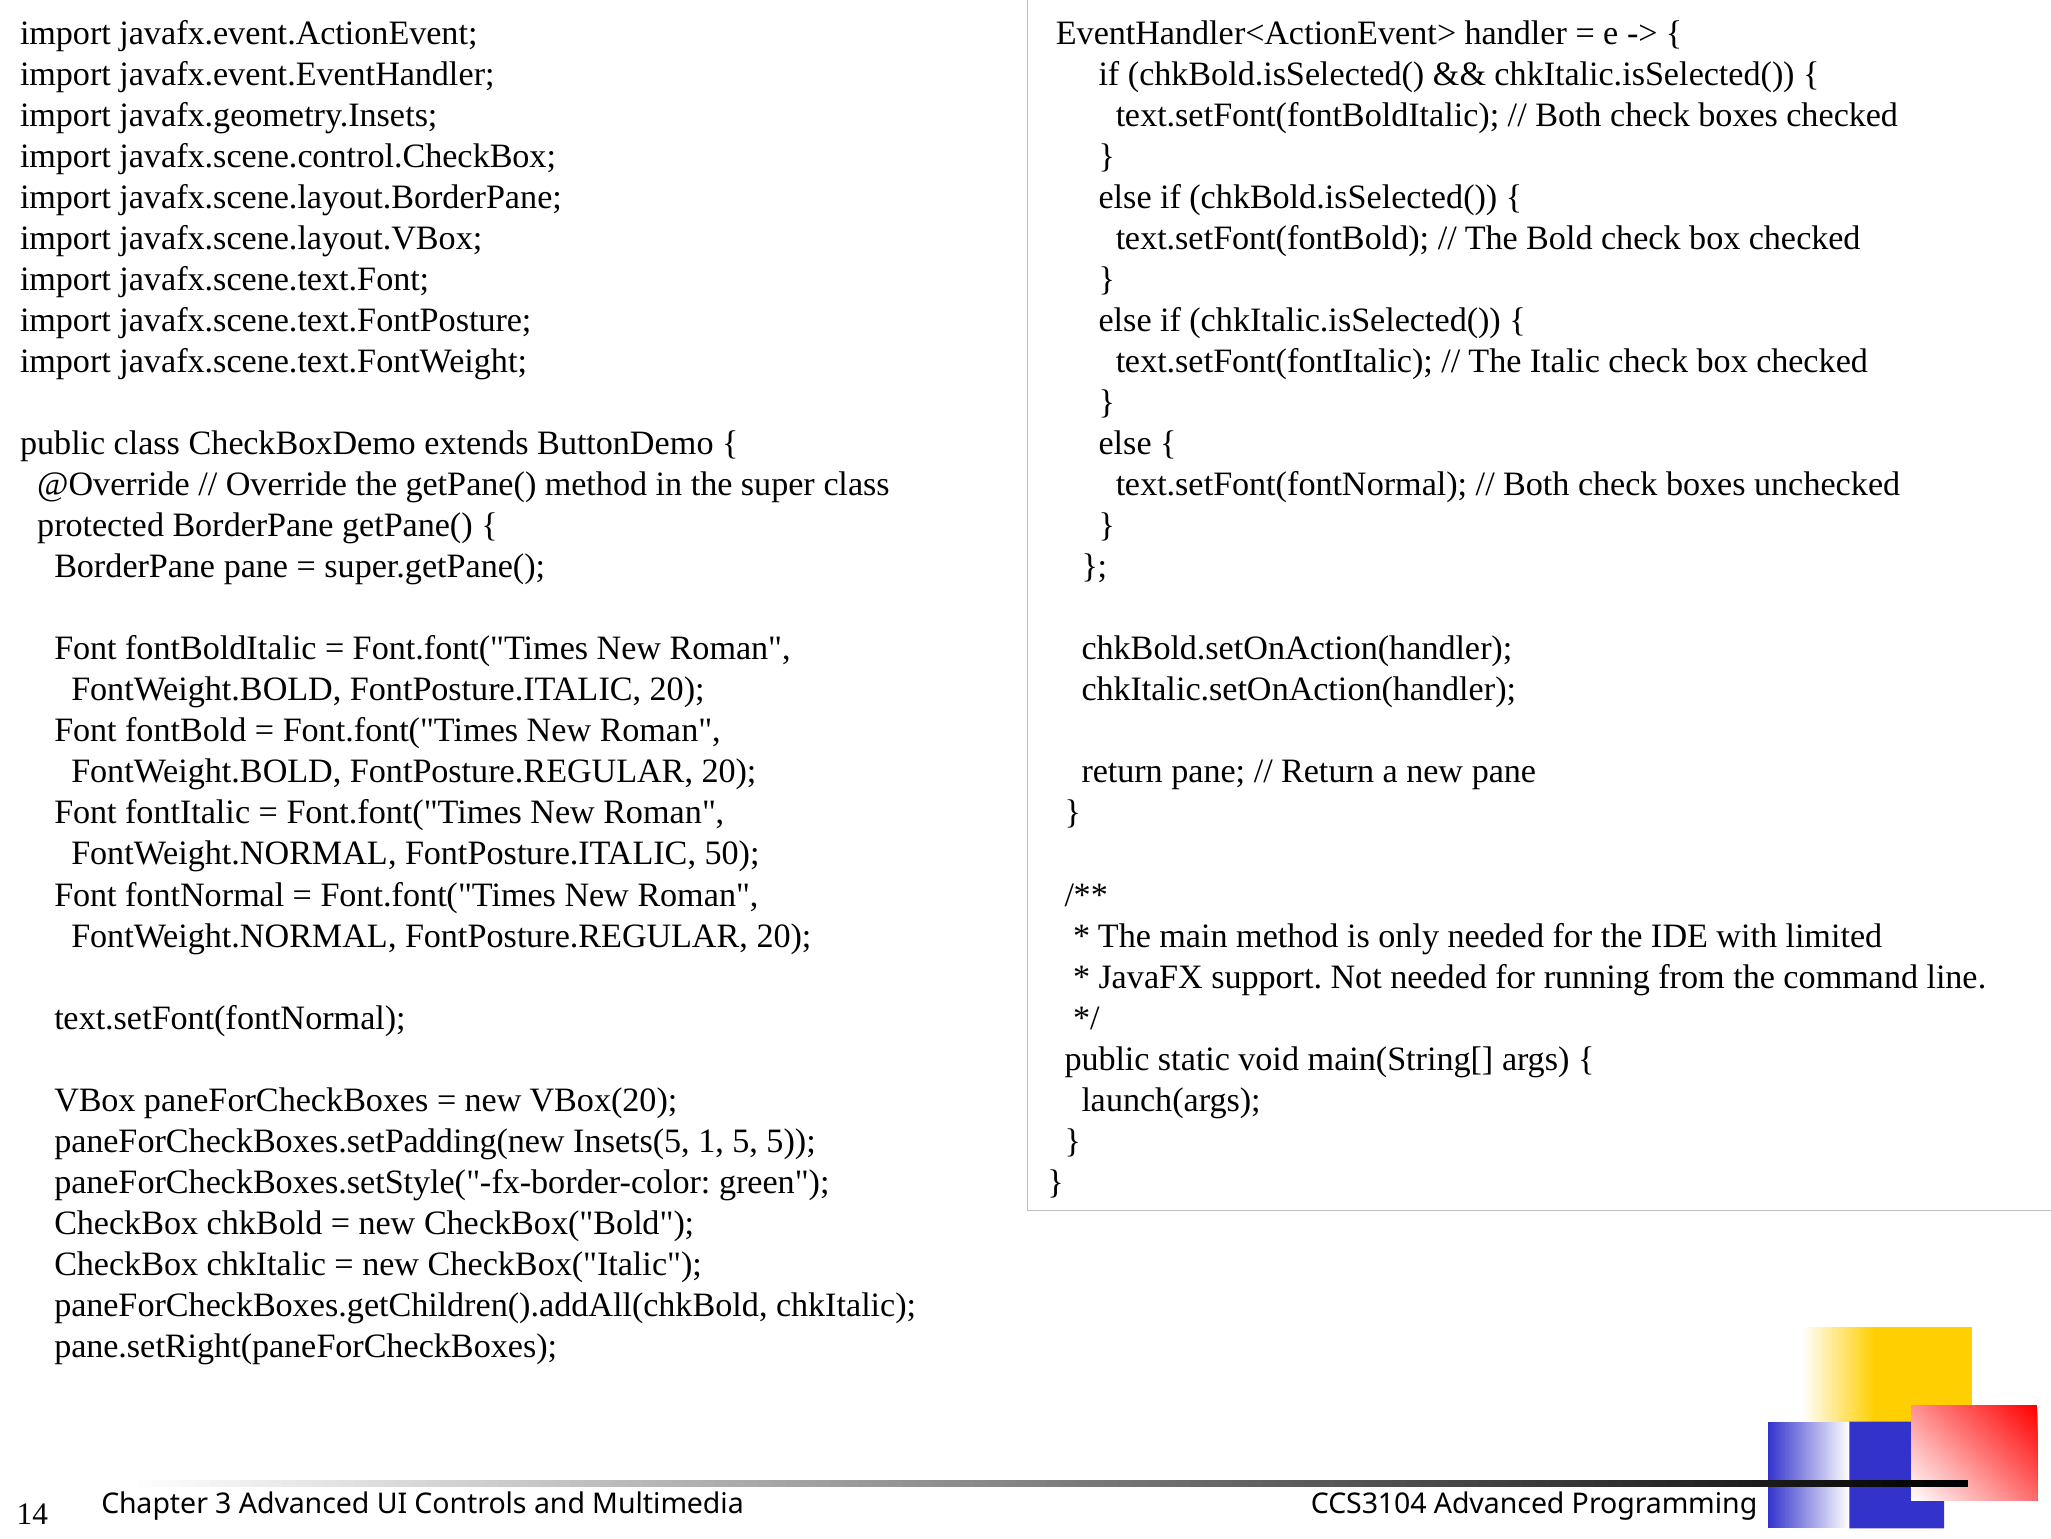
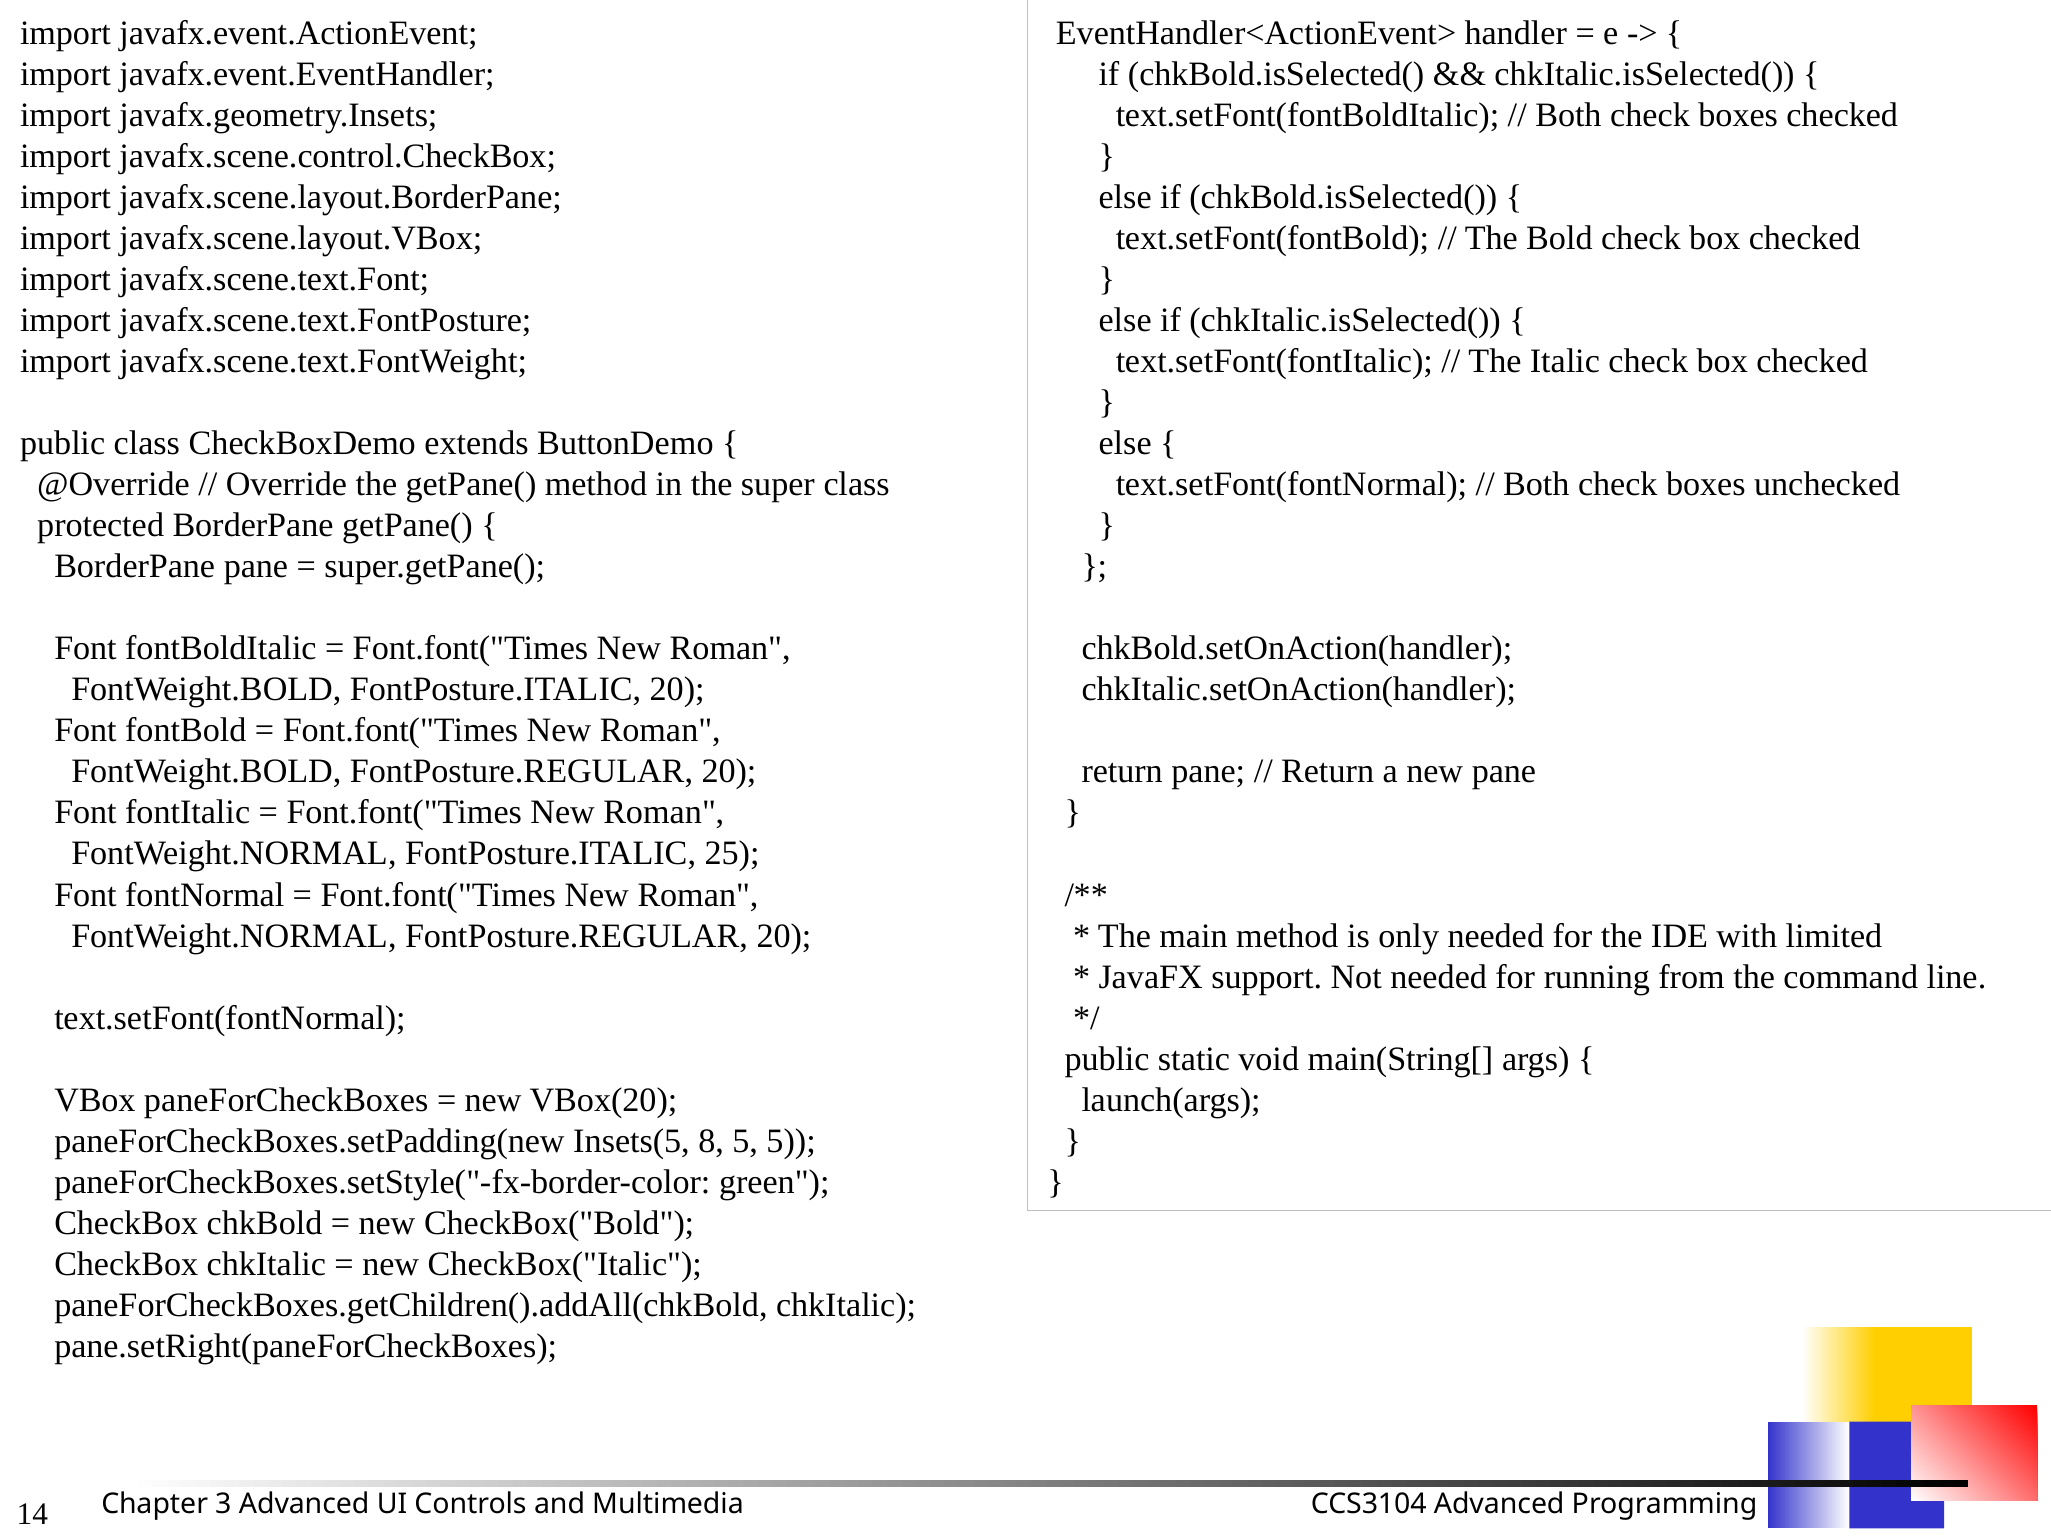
50: 50 -> 25
1: 1 -> 8
